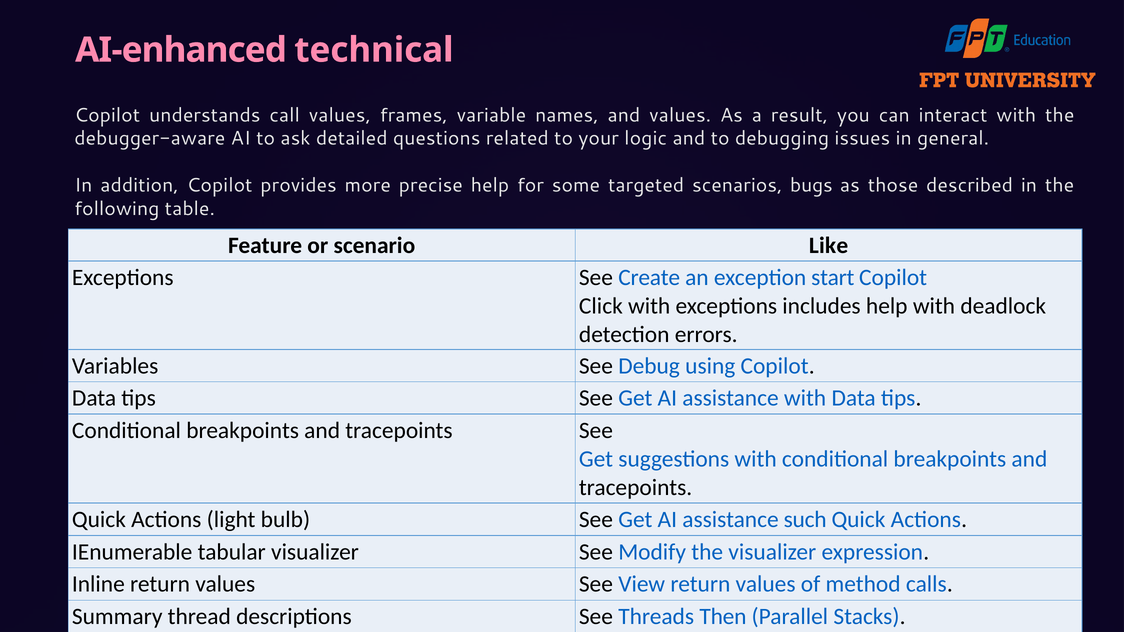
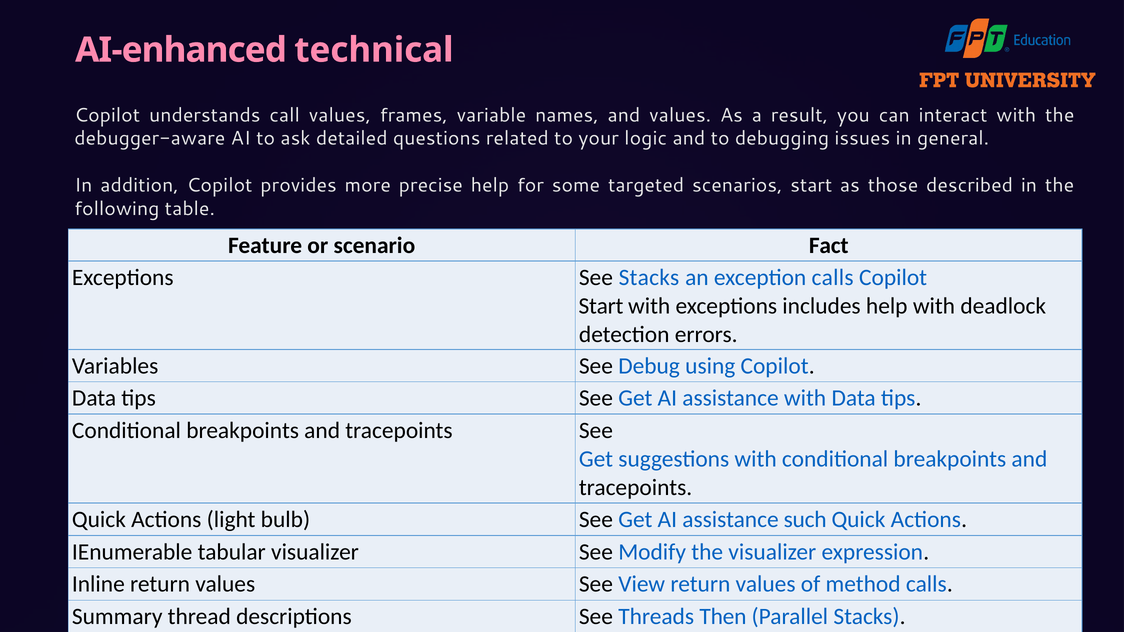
scenarios bugs: bugs -> start
Like: Like -> Fact
See Create: Create -> Stacks
exception start: start -> calls
Click at (601, 306): Click -> Start
